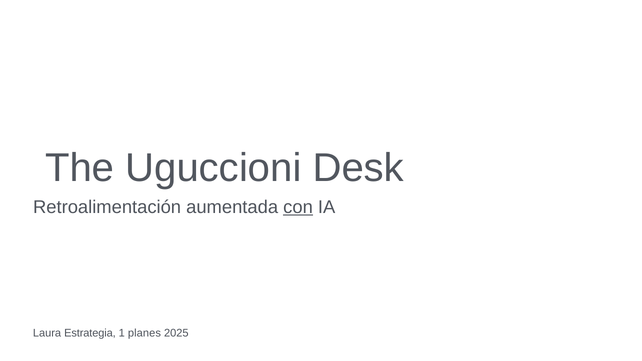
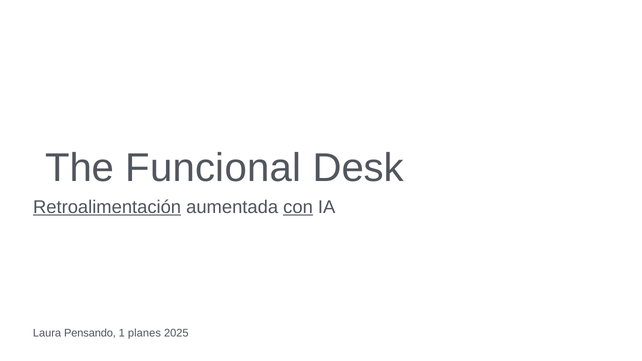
Uguccioni: Uguccioni -> Funcional
Retroalimentación underline: none -> present
Estrategia: Estrategia -> Pensando
